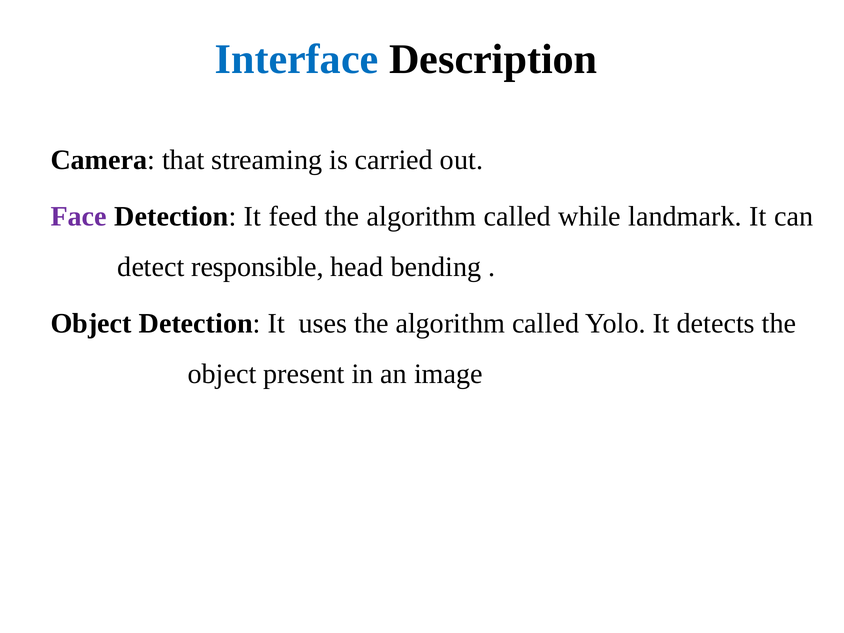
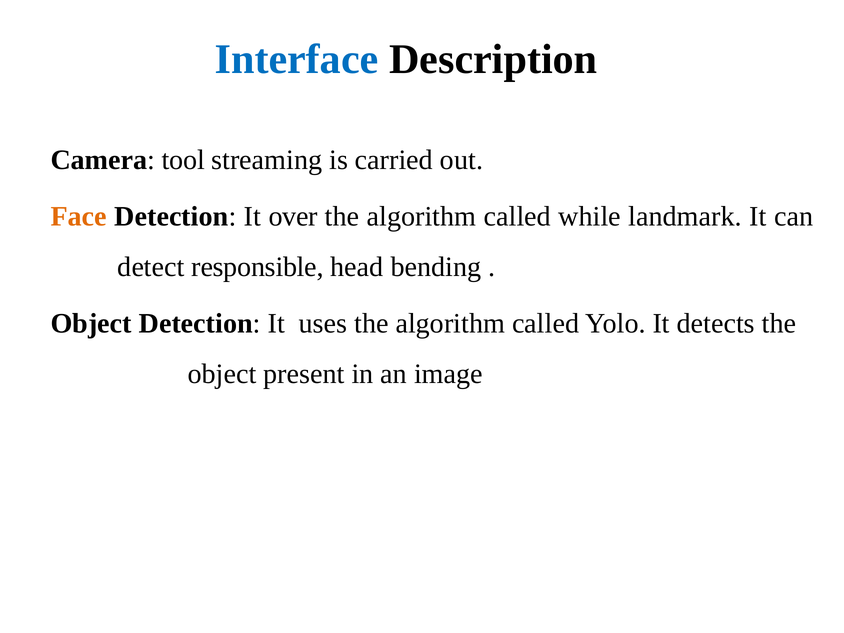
that: that -> tool
Face colour: purple -> orange
feed: feed -> over
